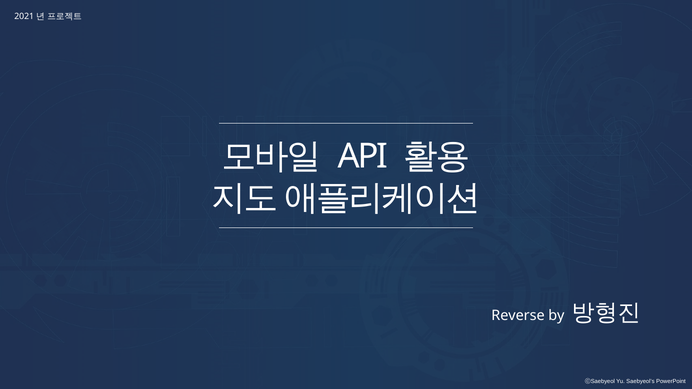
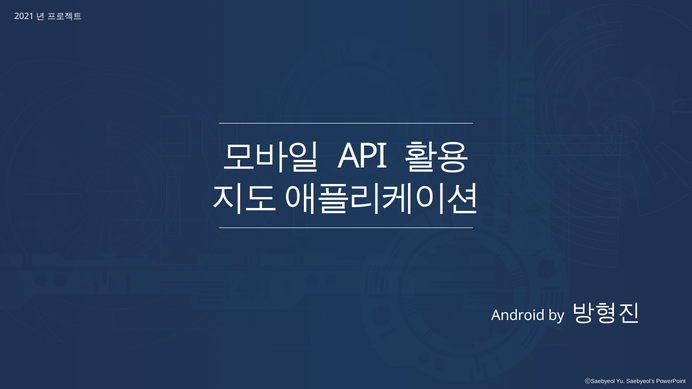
Reverse: Reverse -> Android
